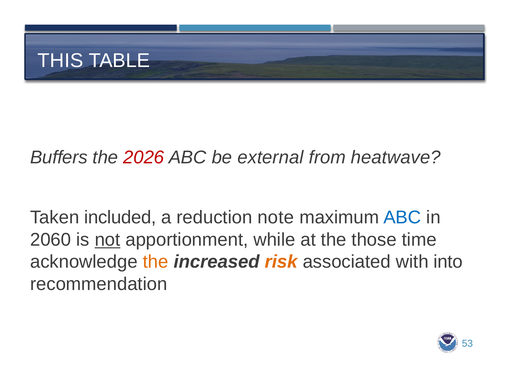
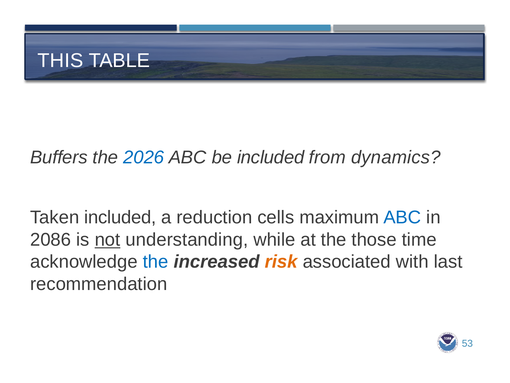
2026 colour: red -> blue
be external: external -> included
heatwave: heatwave -> dynamics
note: note -> cells
2060: 2060 -> 2086
apportionment: apportionment -> understanding
the at (156, 262) colour: orange -> blue
into: into -> last
